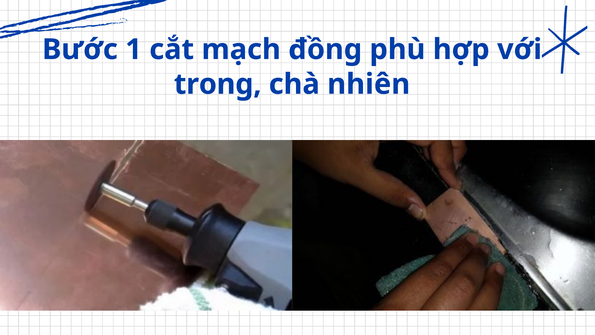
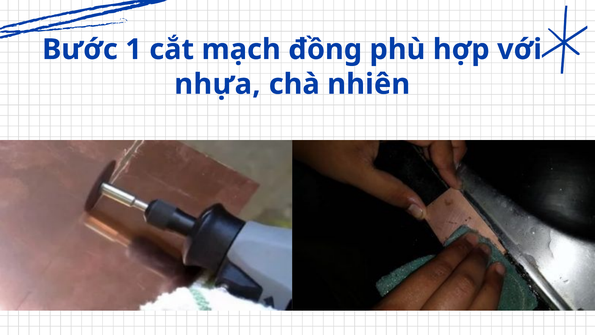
trong: trong -> nhựa
